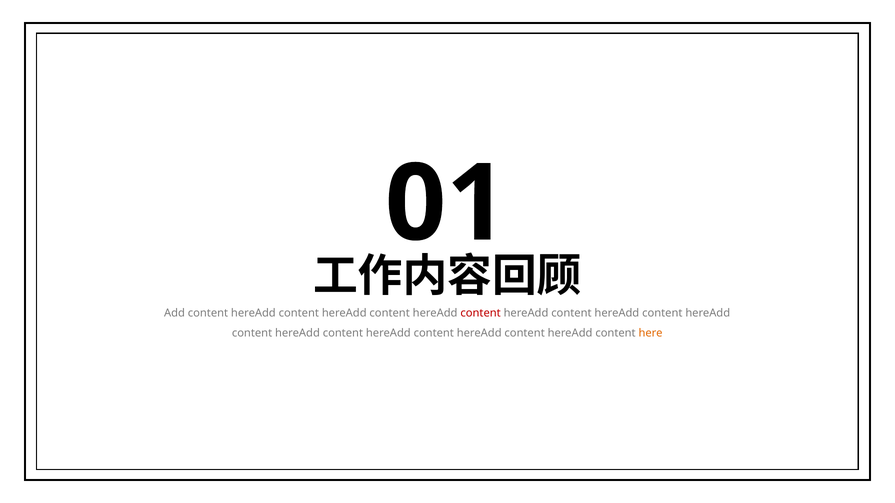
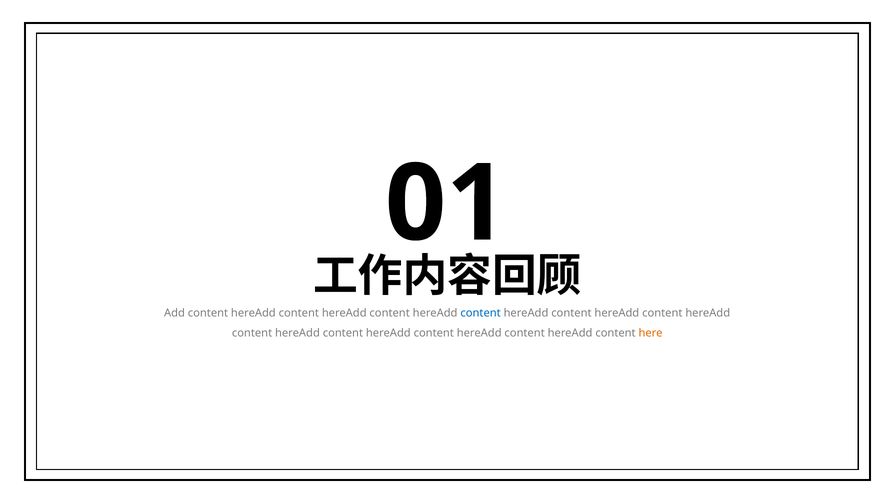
content at (481, 313) colour: red -> blue
